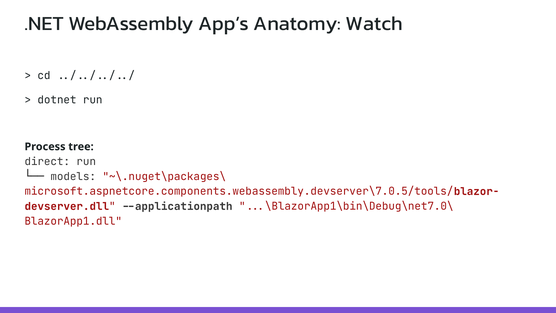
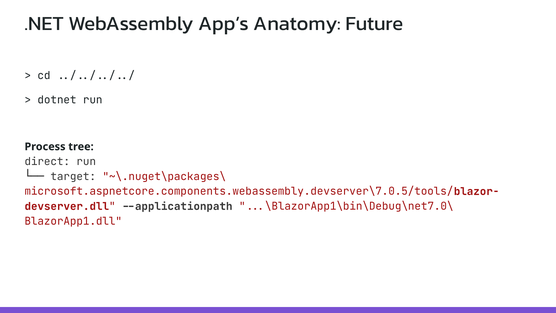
Watch: Watch -> Future
models: models -> target
